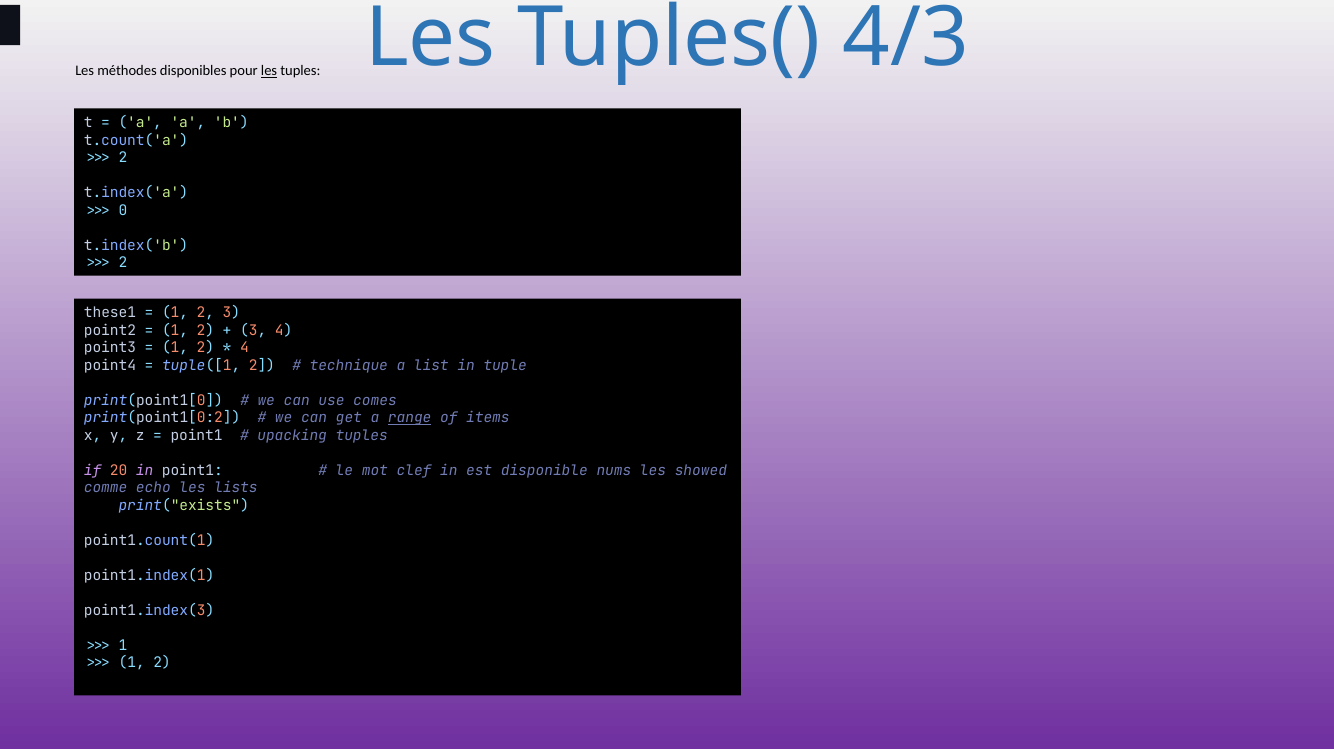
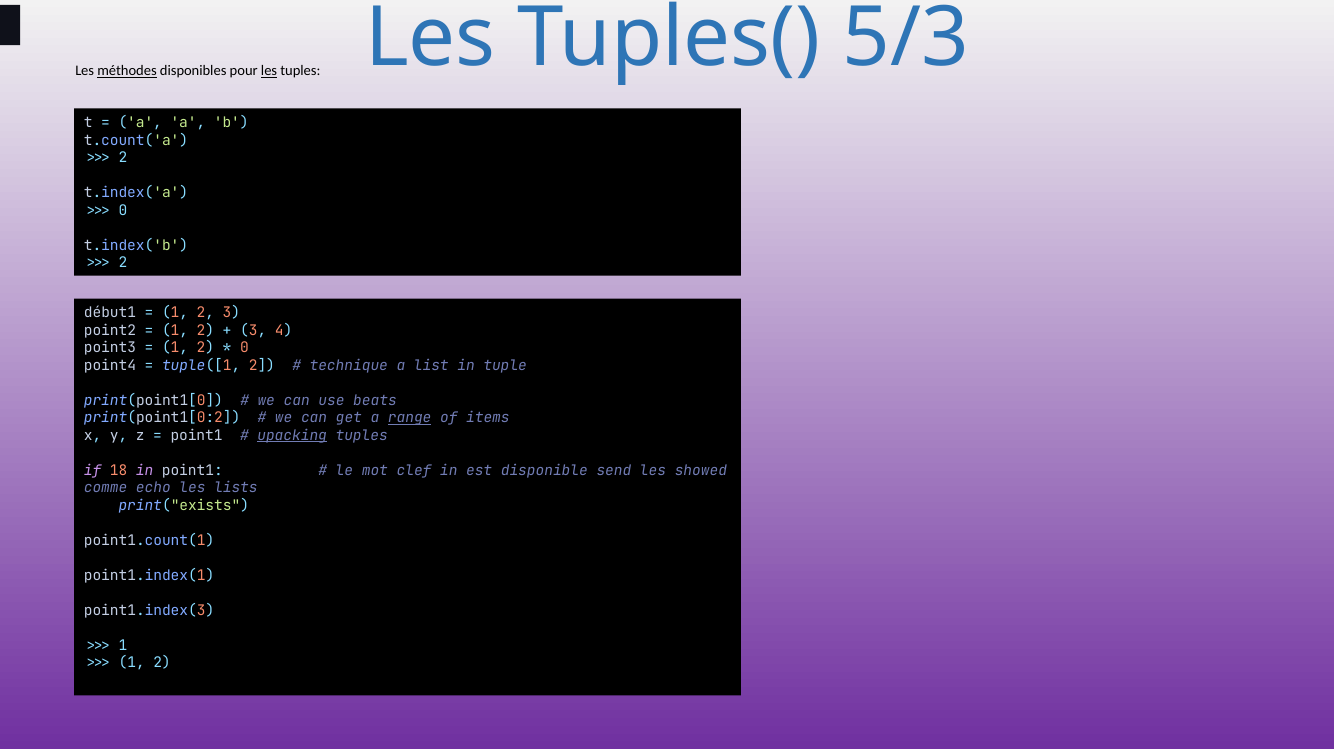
4/3: 4/3 -> 5/3
méthodes underline: none -> present
these1: these1 -> début1
4 at (244, 348): 4 -> 0
comes: comes -> beats
upacking underline: none -> present
20: 20 -> 18
nums: nums -> send
